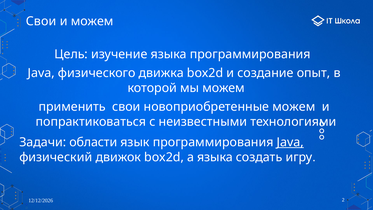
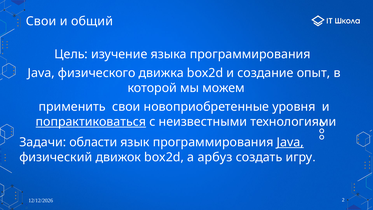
и можем: можем -> общий
новоприобретенные можем: можем -> уровня
попрактиковаться underline: none -> present
а языка: языка -> арбуз
